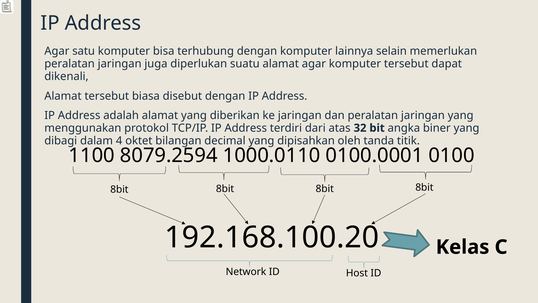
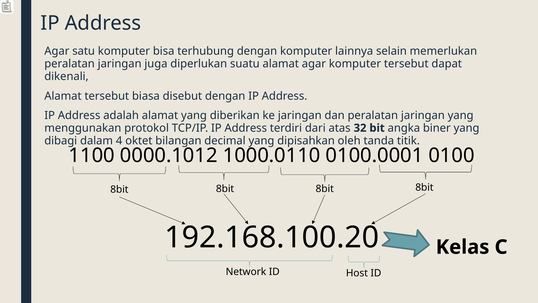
8079.2594: 8079.2594 -> 0000.1012
